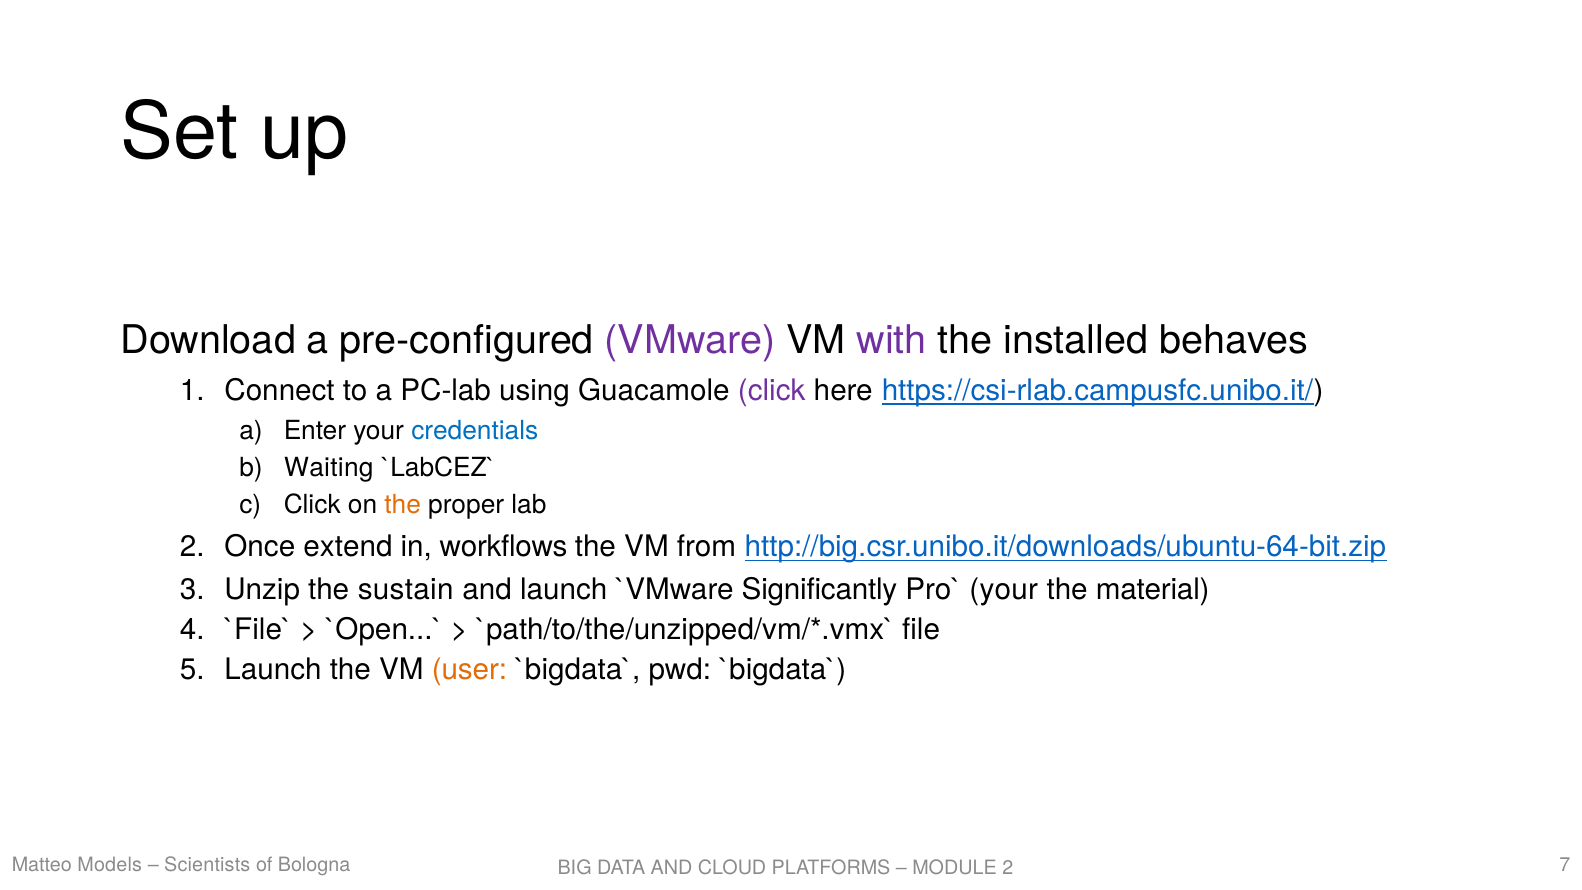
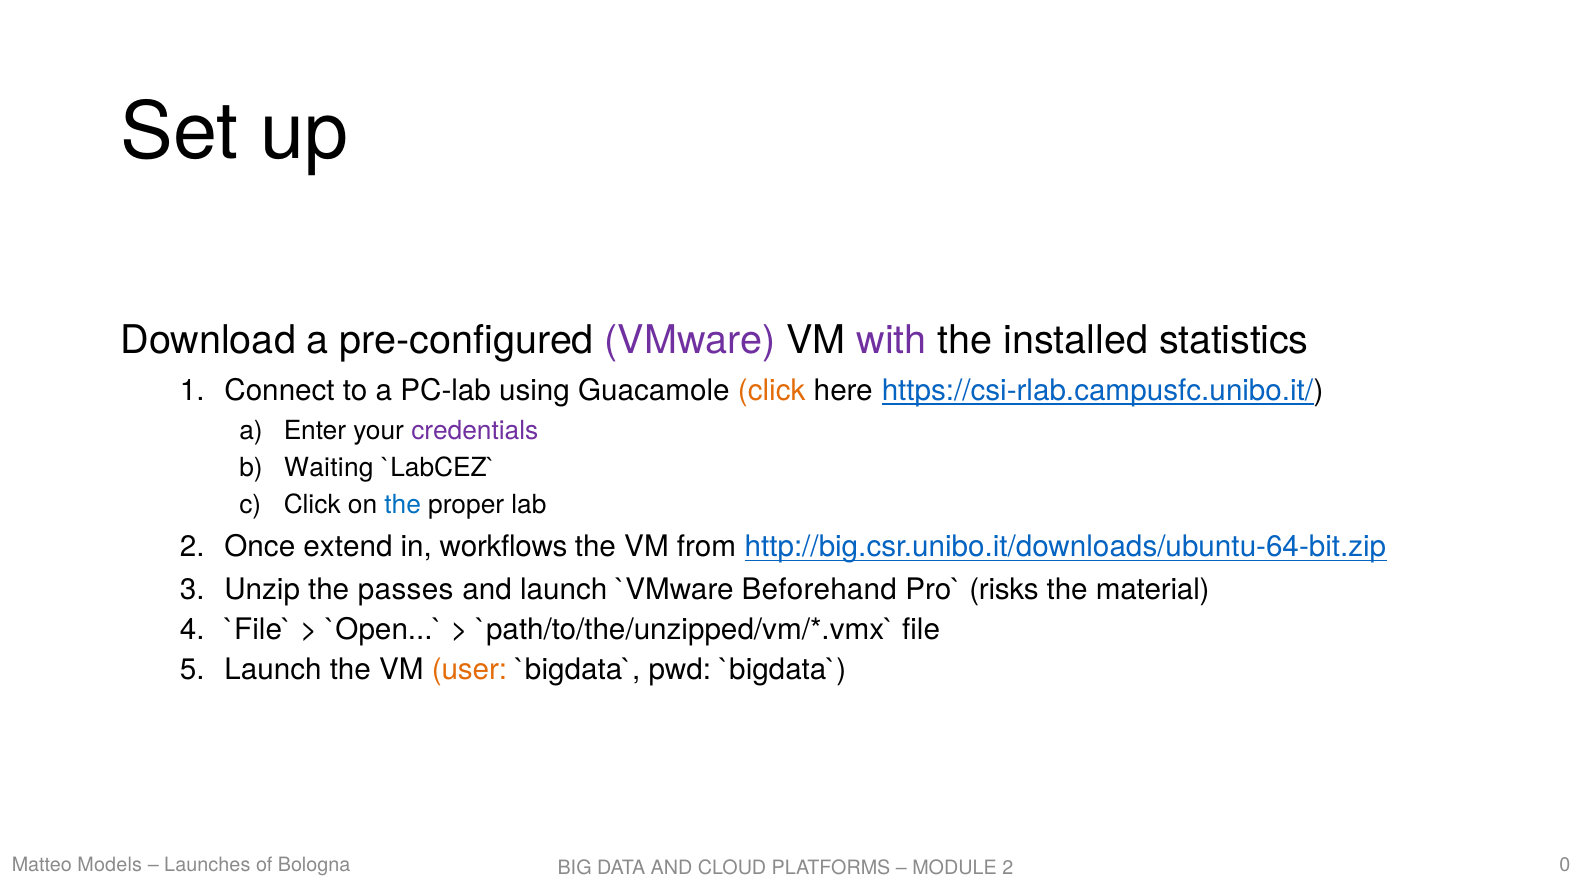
behaves: behaves -> statistics
click at (772, 390) colour: purple -> orange
credentials colour: blue -> purple
the at (403, 504) colour: orange -> blue
sustain: sustain -> passes
Significantly: Significantly -> Beforehand
your at (1004, 589): your -> risks
Scientists: Scientists -> Launches
7: 7 -> 0
